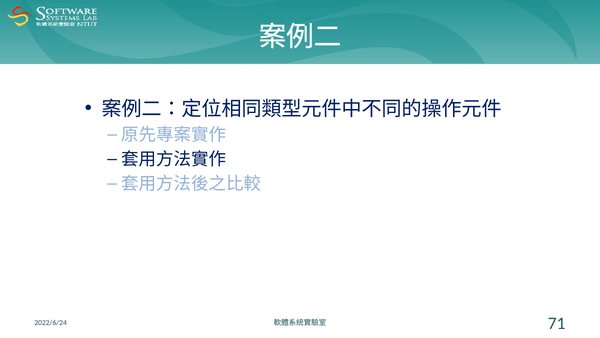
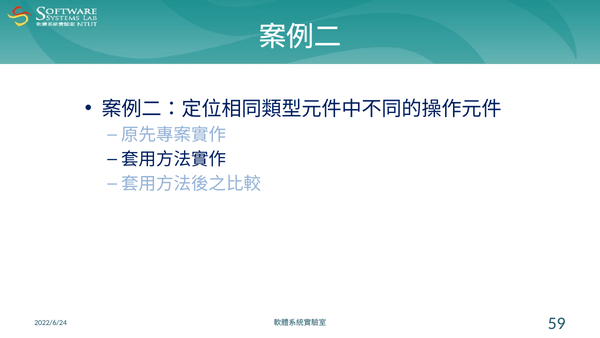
71: 71 -> 59
